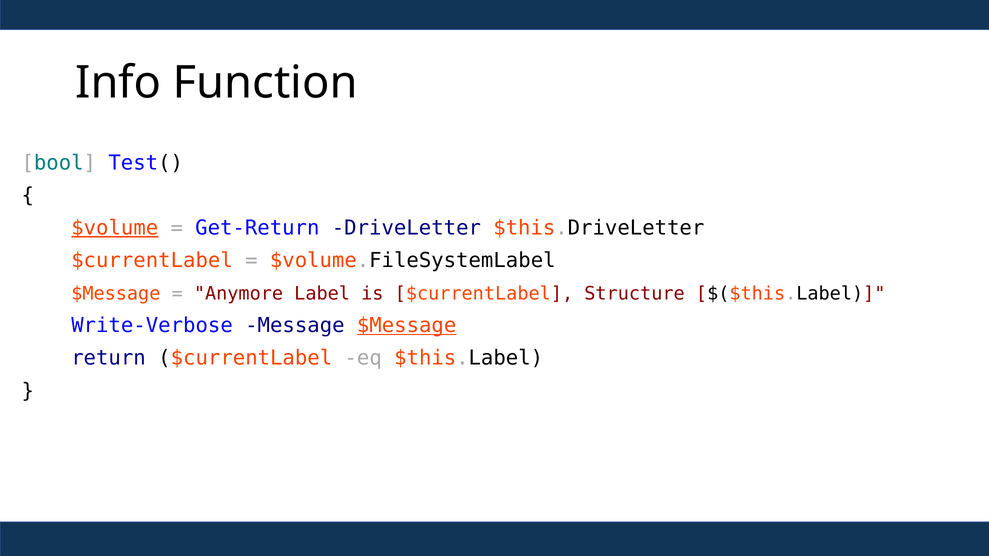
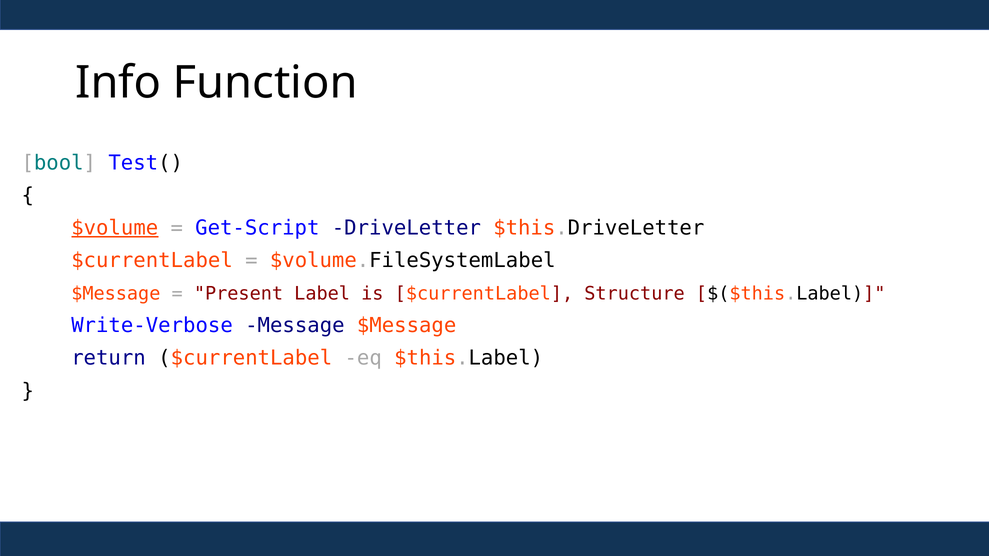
Get-Return: Get-Return -> Get-Script
Anymore: Anymore -> Present
$Message at (407, 326) underline: present -> none
